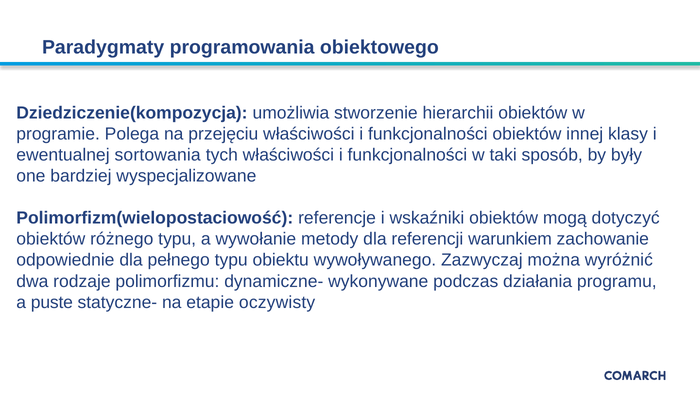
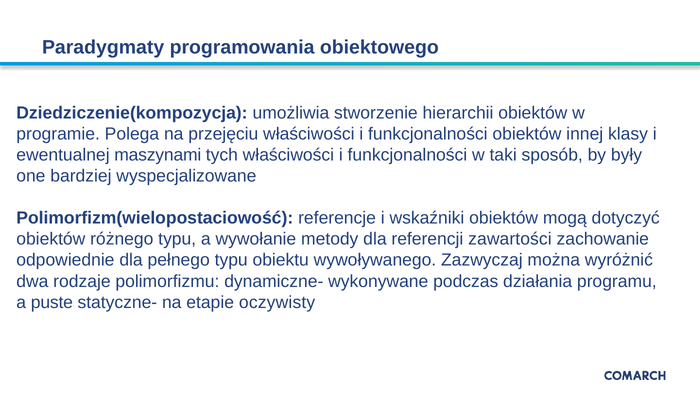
sortowania: sortowania -> maszynami
warunkiem: warunkiem -> zawartości
